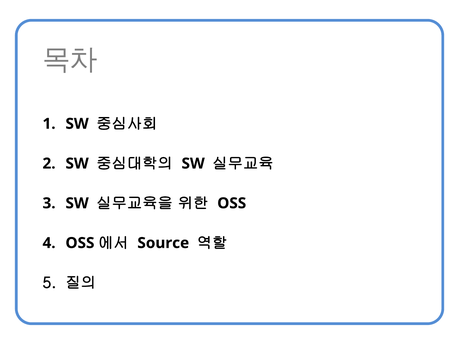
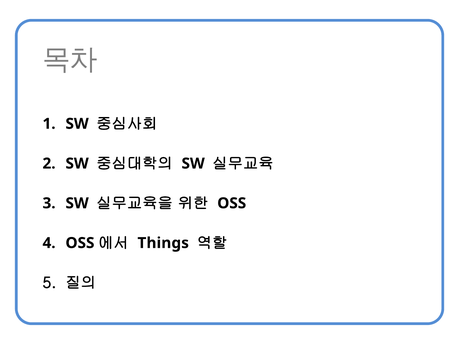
Source: Source -> Things
